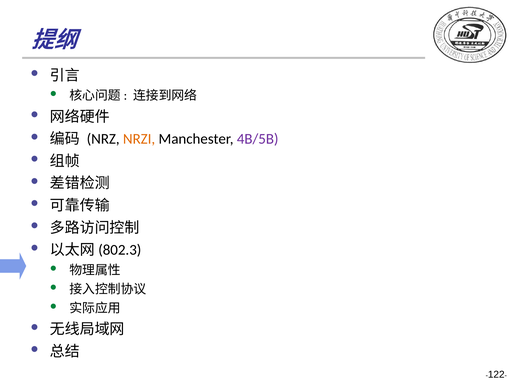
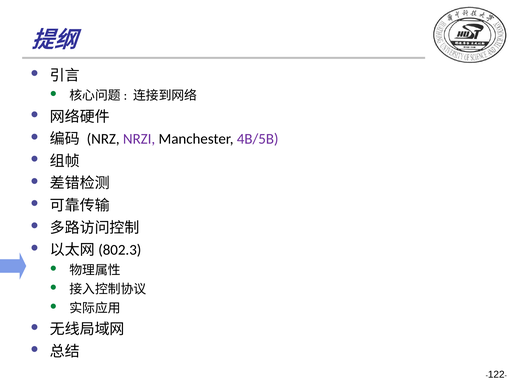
NRZI colour: orange -> purple
